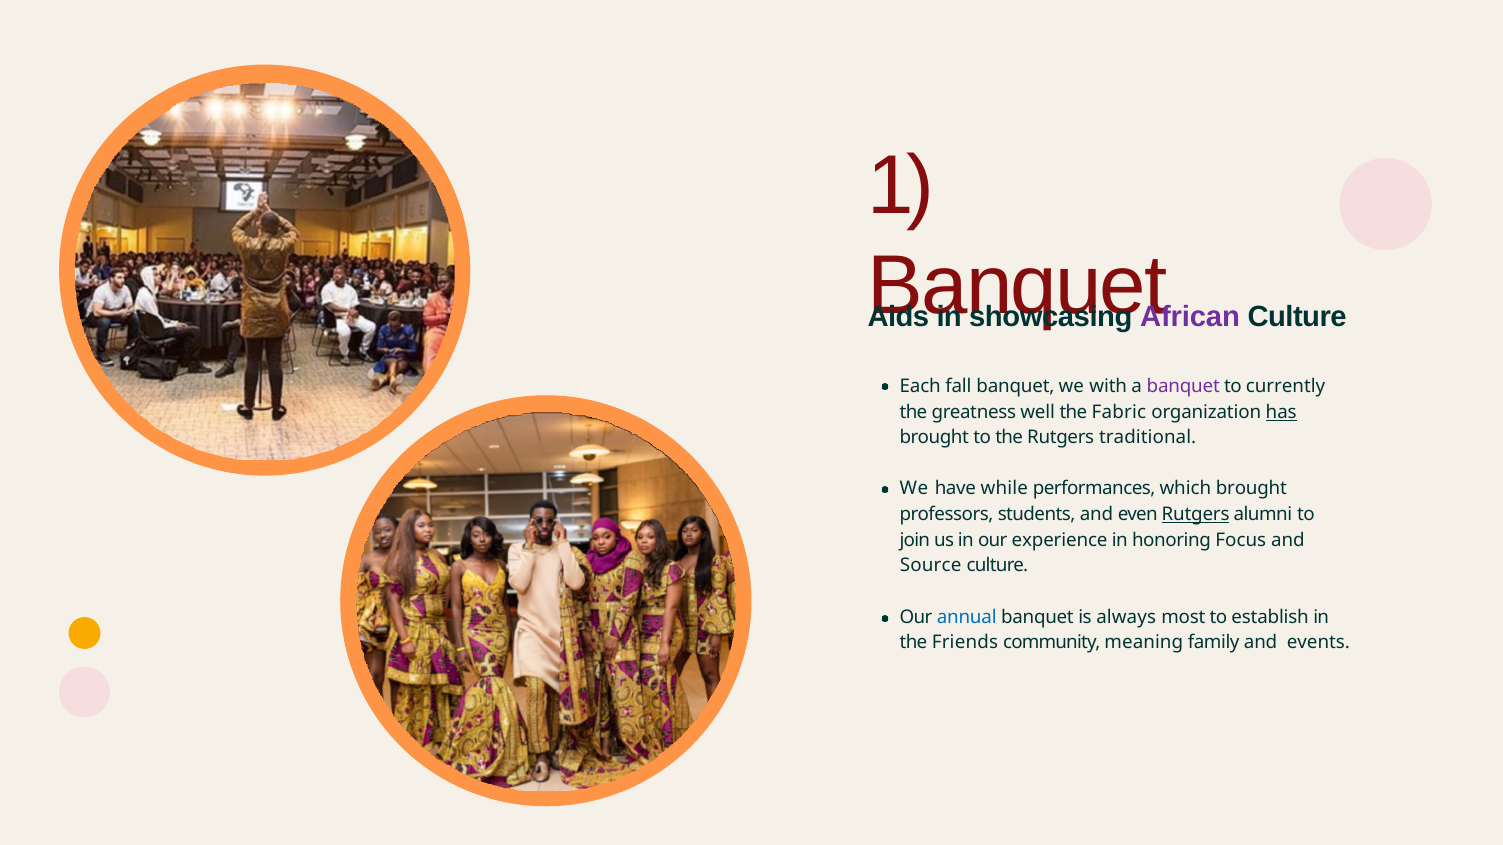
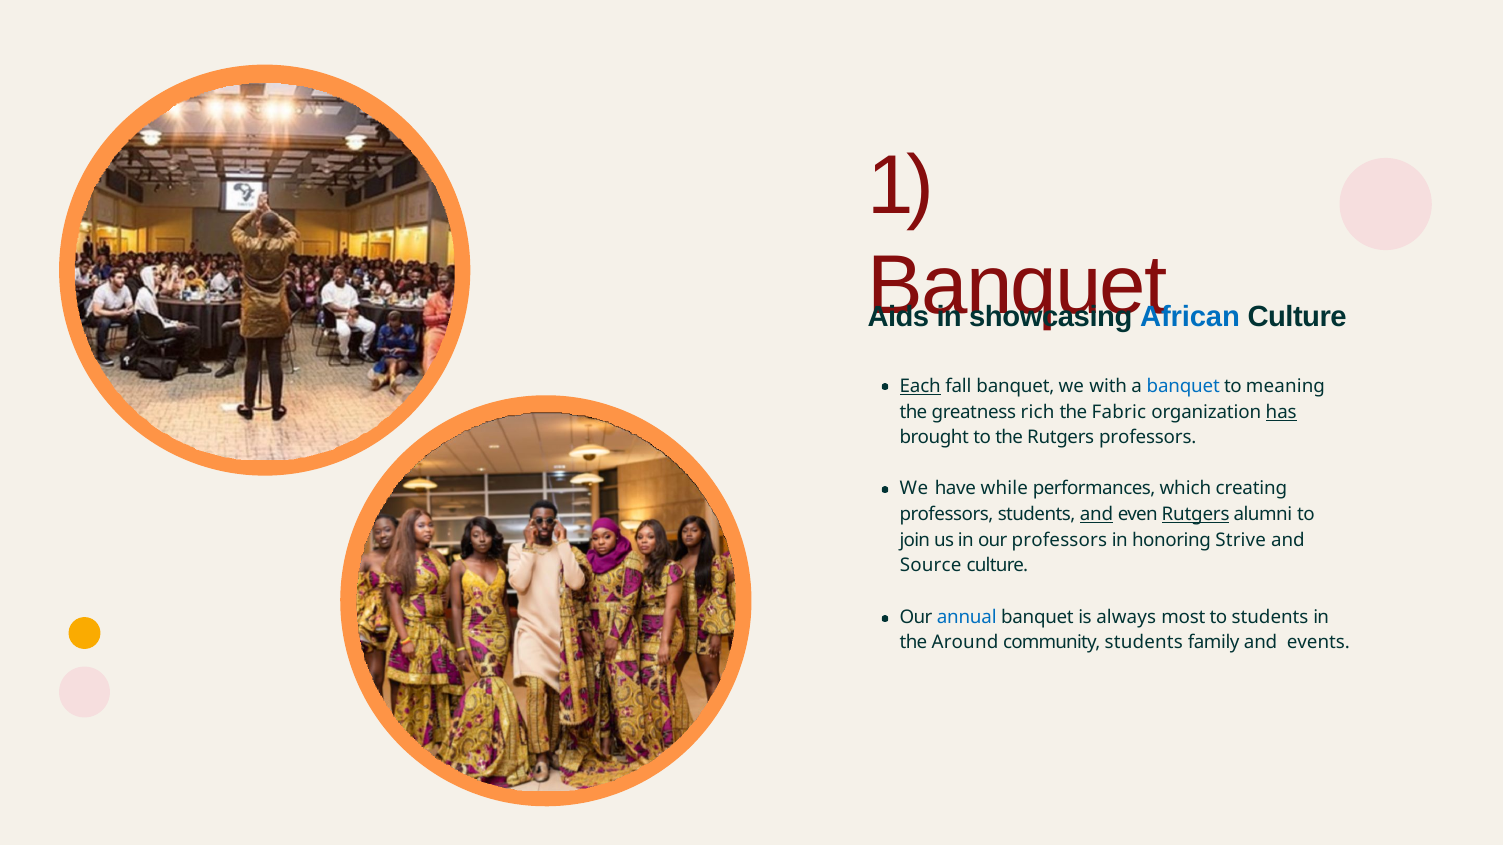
African colour: purple -> blue
Each underline: none -> present
banquet at (1183, 387) colour: purple -> blue
currently: currently -> meaning
well: well -> rich
Rutgers traditional: traditional -> professors
which brought: brought -> creating
and at (1097, 515) underline: none -> present
our experience: experience -> professors
Focus: Focus -> Strive
to establish: establish -> students
Friends: Friends -> Around
community meaning: meaning -> students
